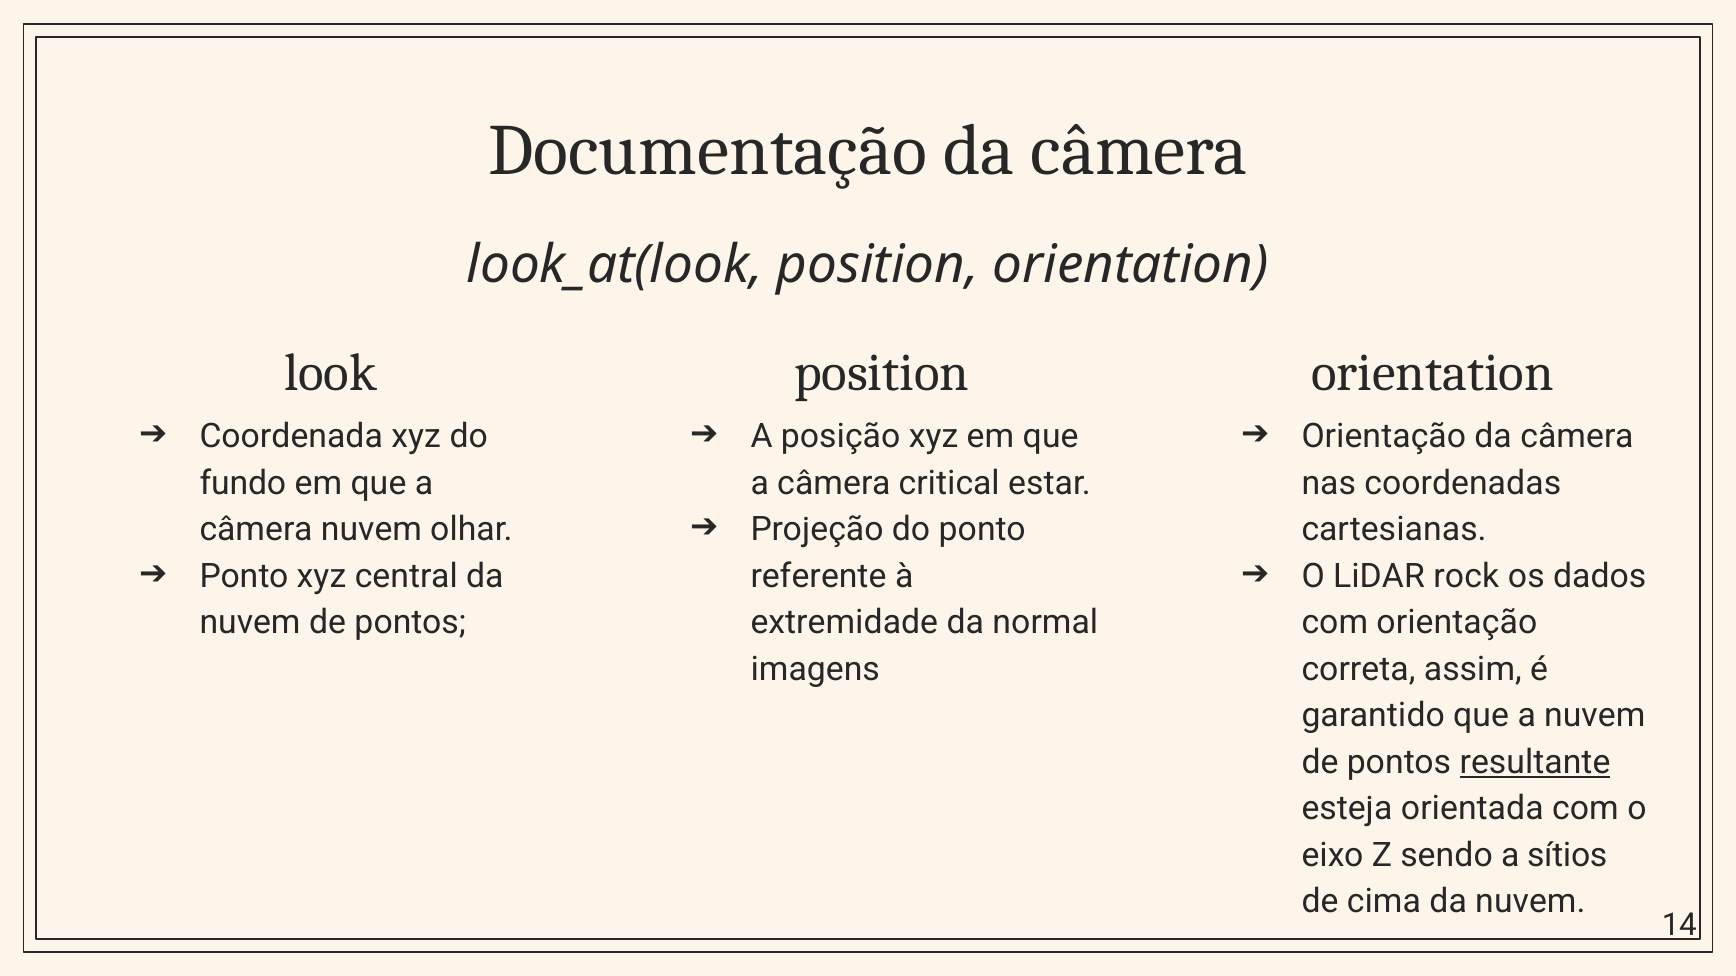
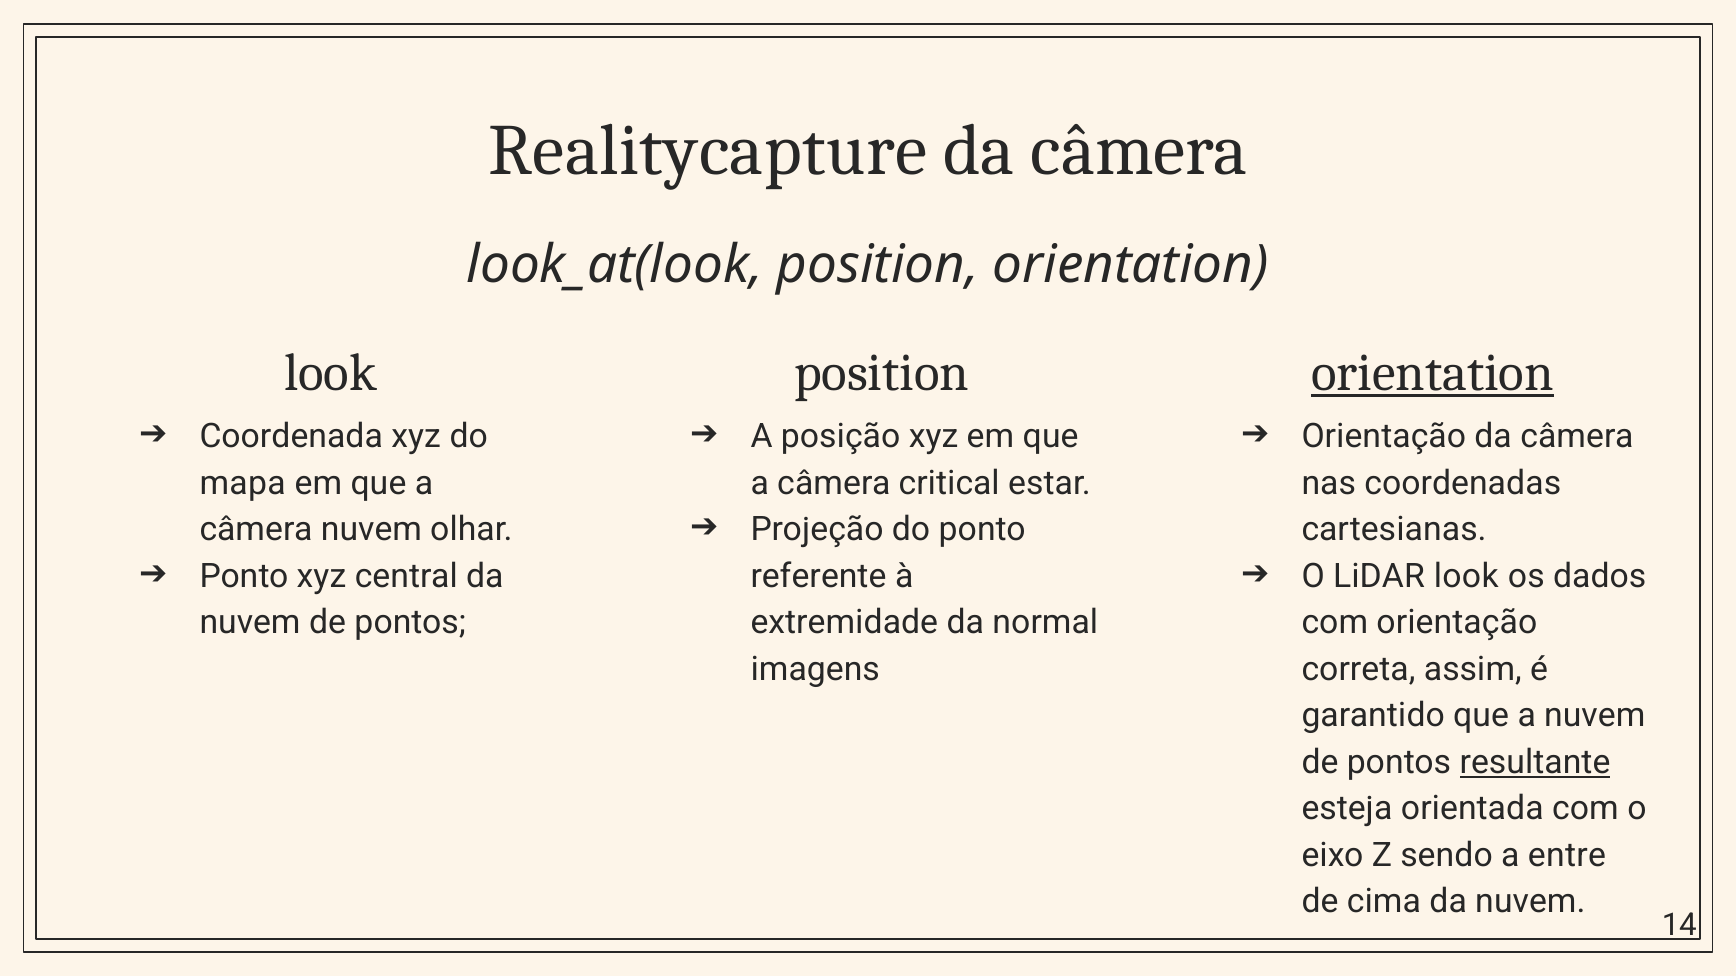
Documentação: Documentação -> Realitycapture
orientation at (1433, 373) underline: none -> present
fundo: fundo -> mapa
LiDAR rock: rock -> look
sítios: sítios -> entre
